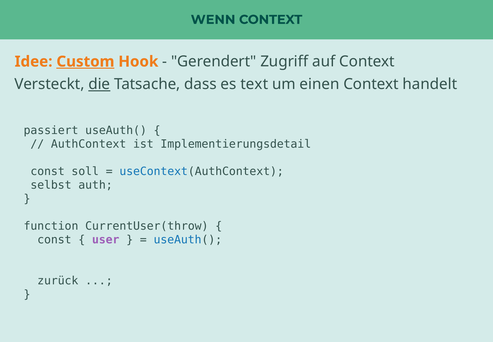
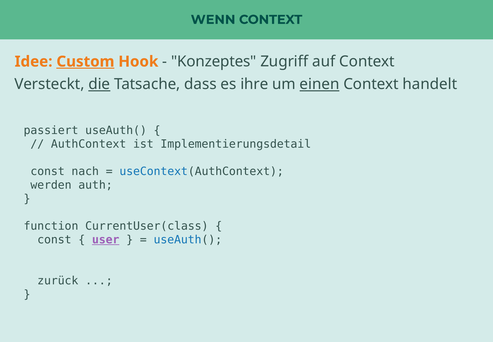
Gerendert: Gerendert -> Konzeptes
text: text -> ihre
einen underline: none -> present
soll: soll -> nach
selbst: selbst -> werden
CurrentUser(throw: CurrentUser(throw -> CurrentUser(class
user underline: none -> present
